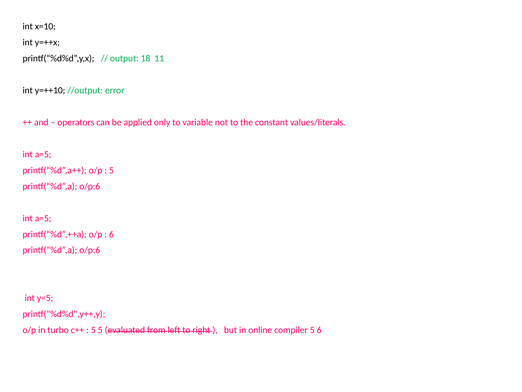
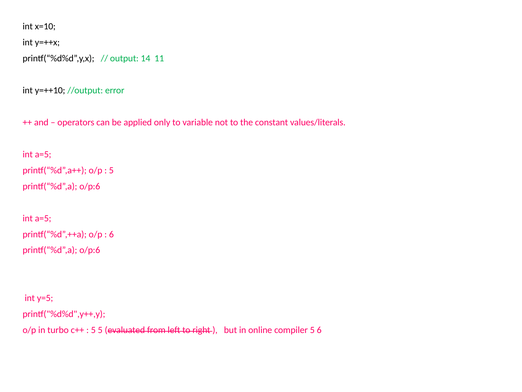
18: 18 -> 14
